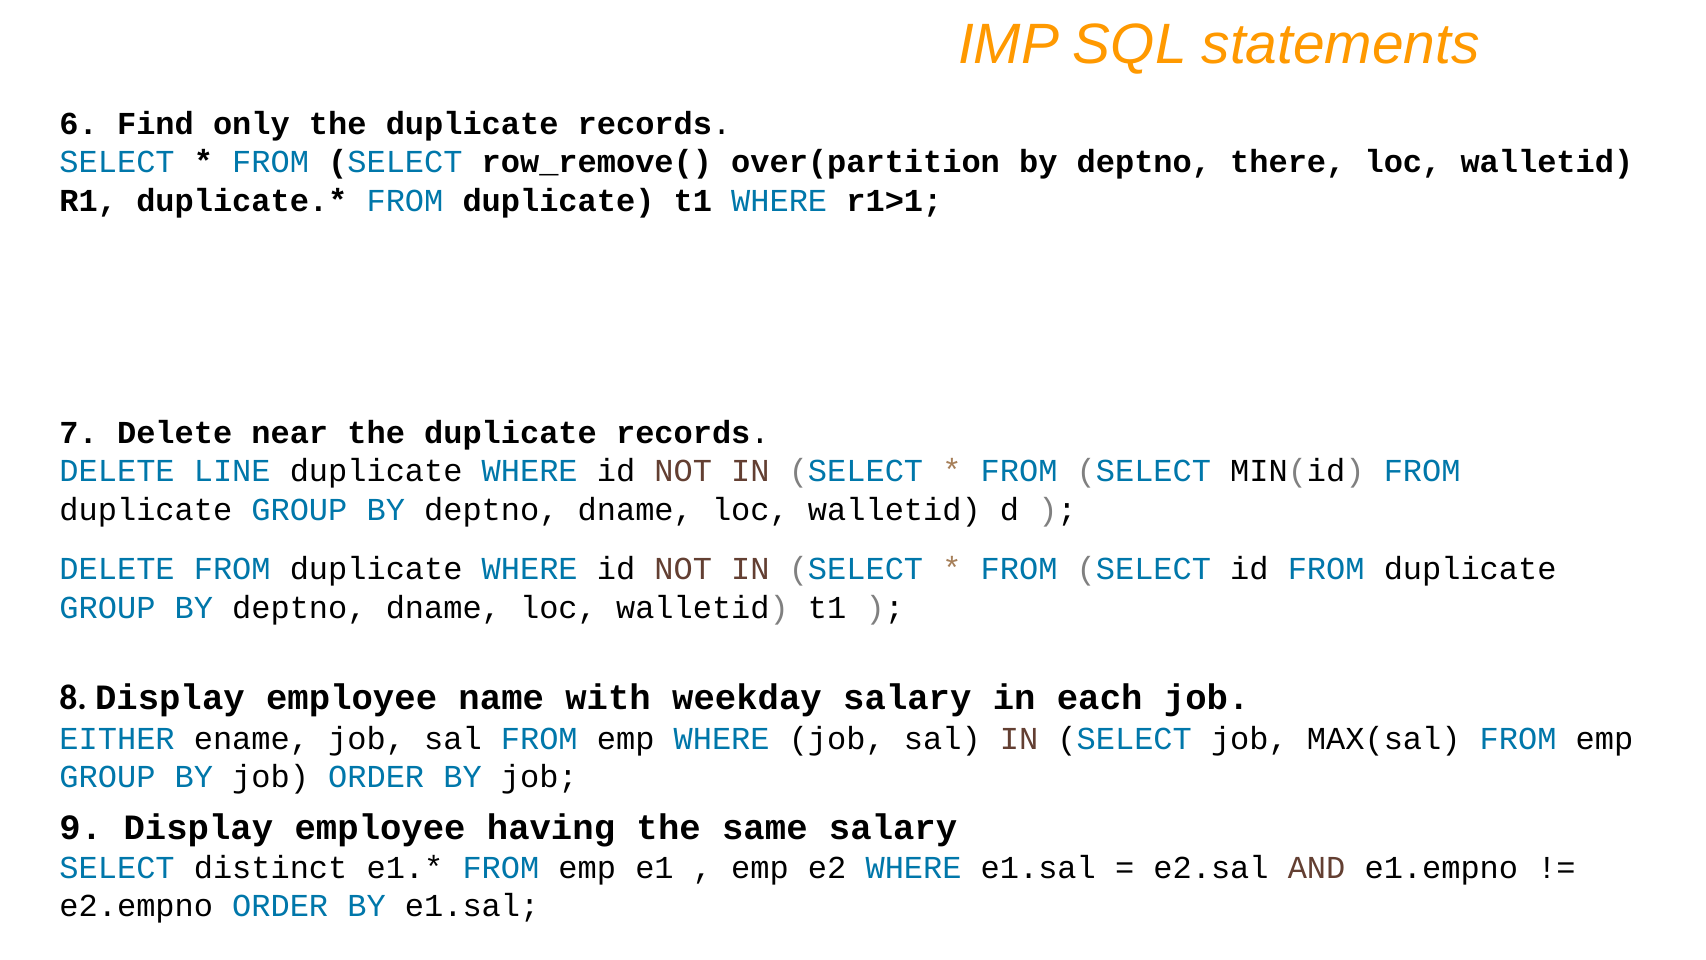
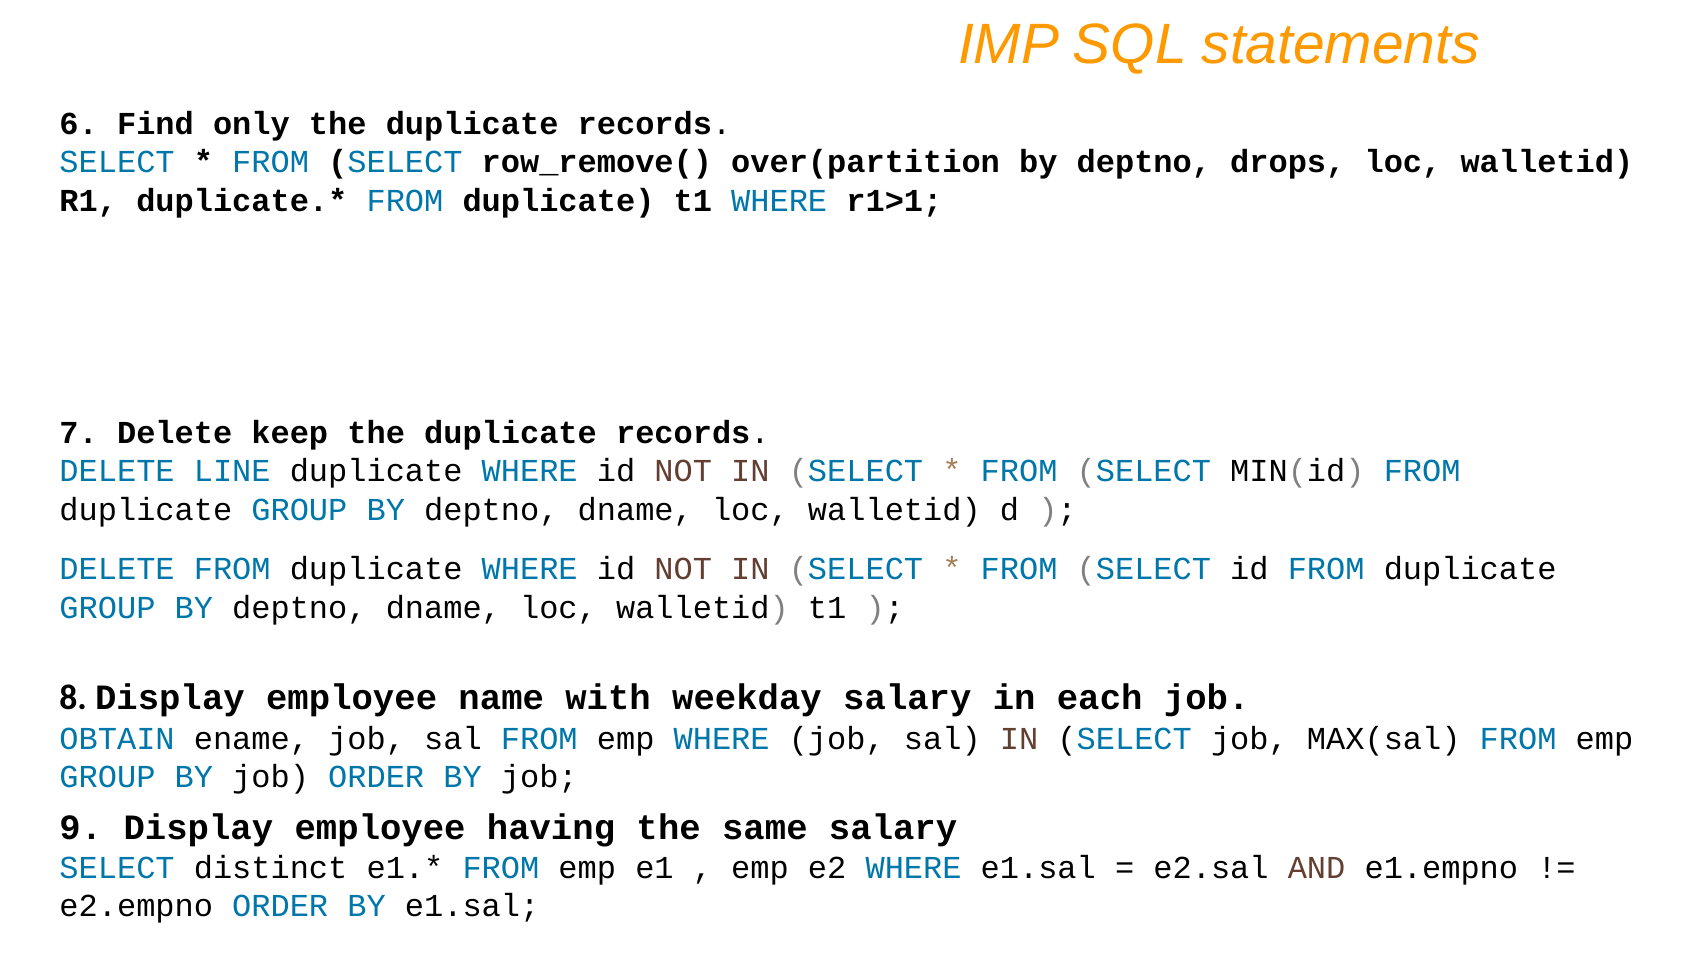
there: there -> drops
near: near -> keep
EITHER: EITHER -> OBTAIN
